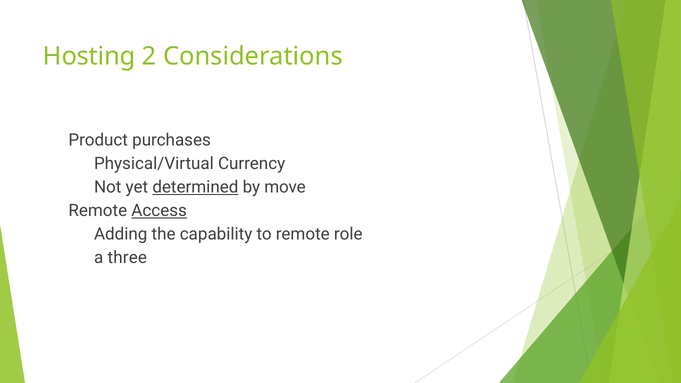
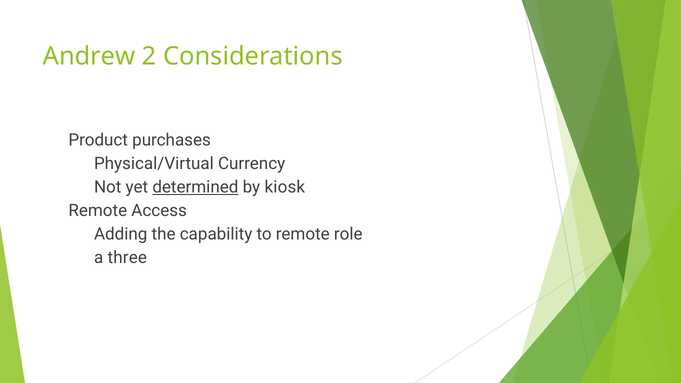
Hosting: Hosting -> Andrew
move: move -> kiosk
Access underline: present -> none
